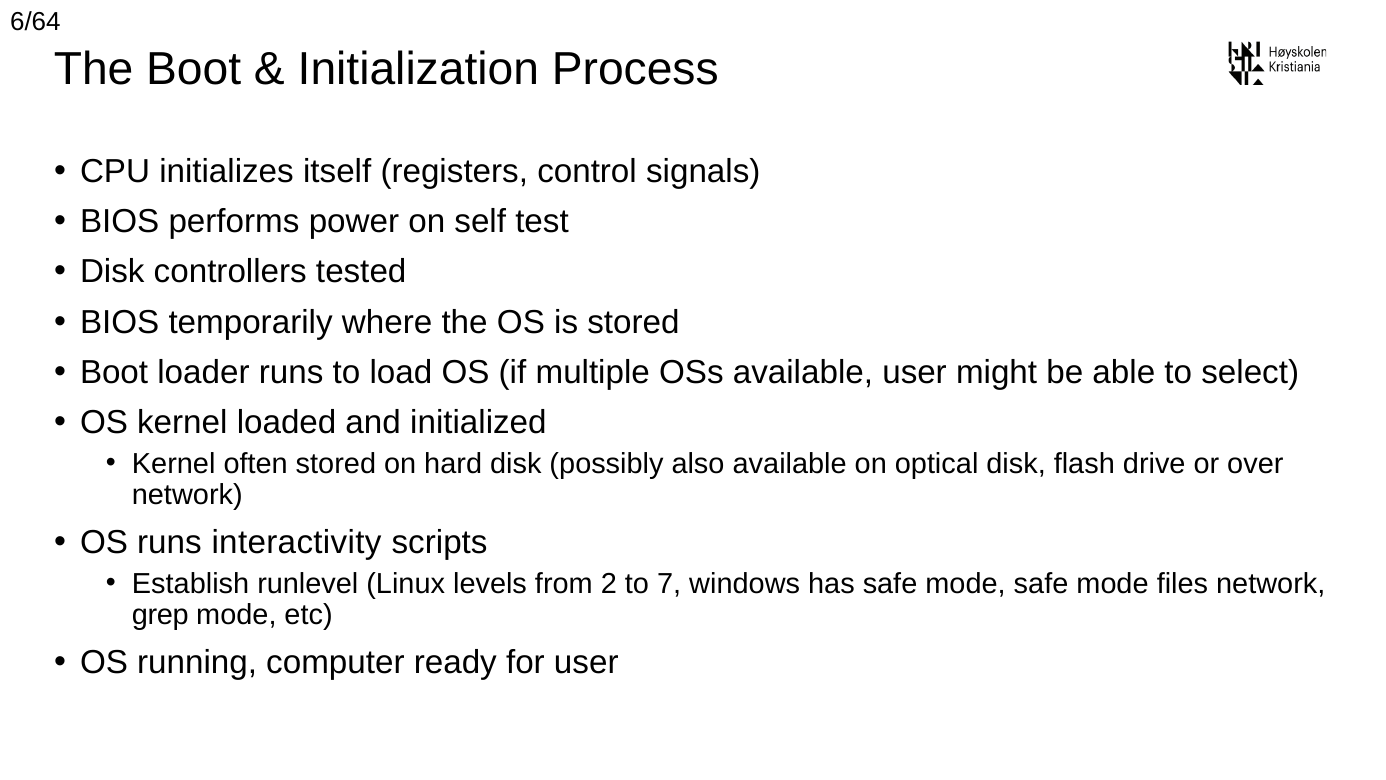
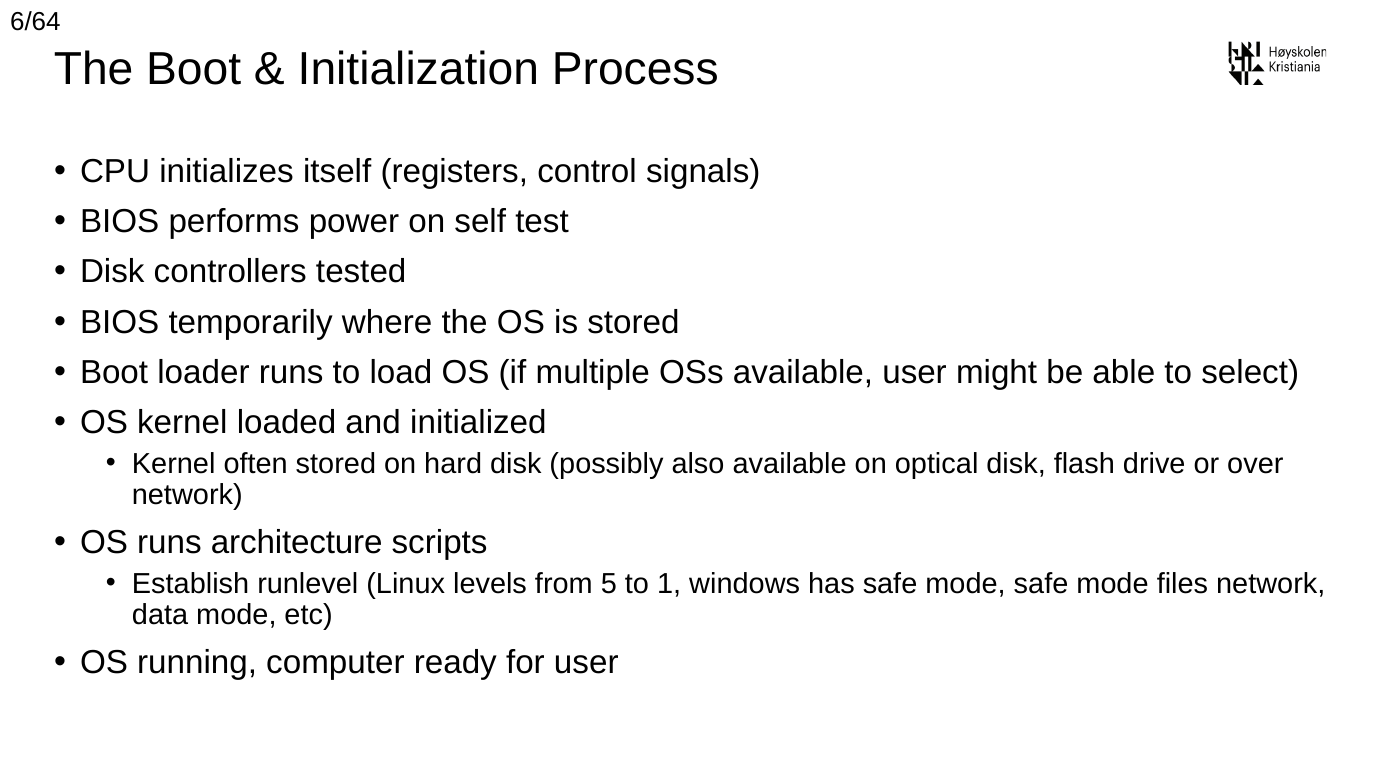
interactivity: interactivity -> architecture
2: 2 -> 5
7: 7 -> 1
grep: grep -> data
